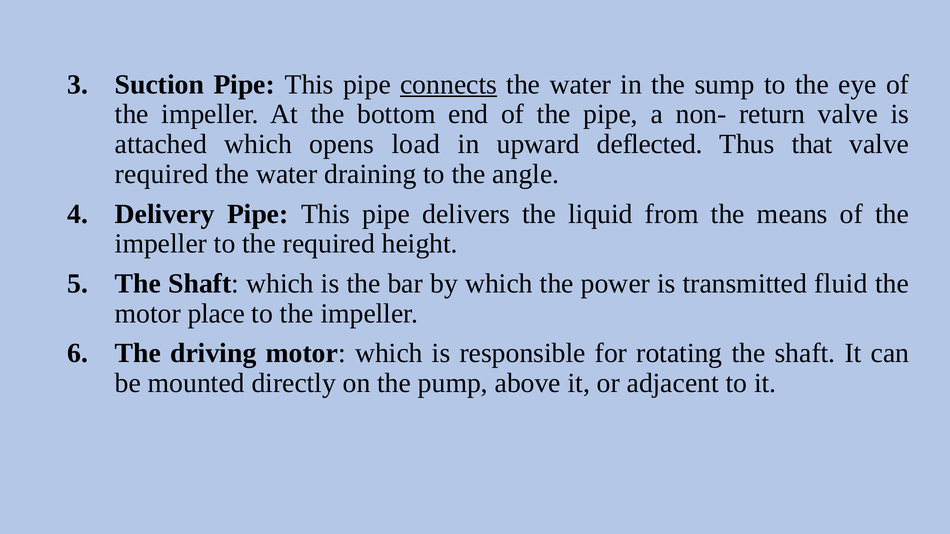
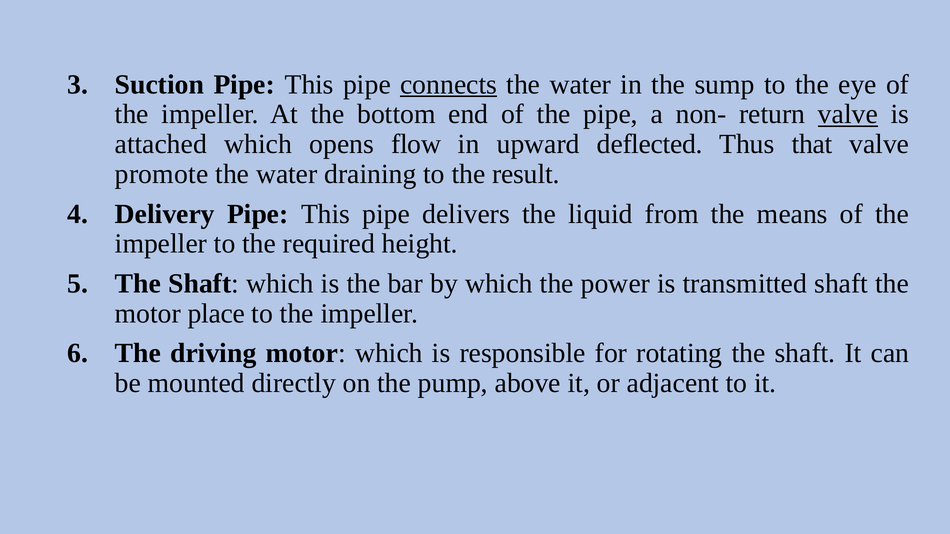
valve at (848, 114) underline: none -> present
load: load -> flow
required at (162, 174): required -> promote
angle: angle -> result
transmitted fluid: fluid -> shaft
